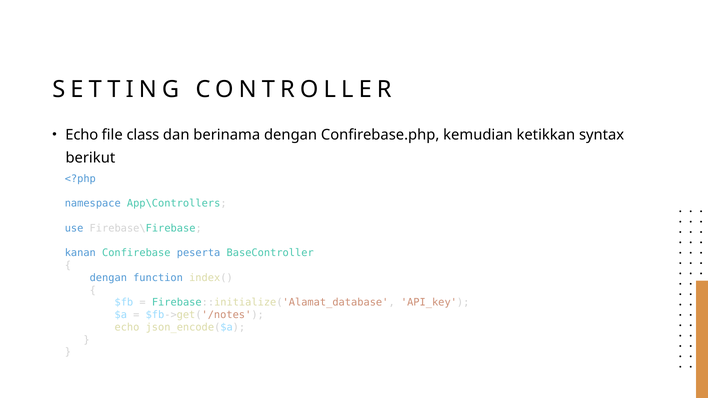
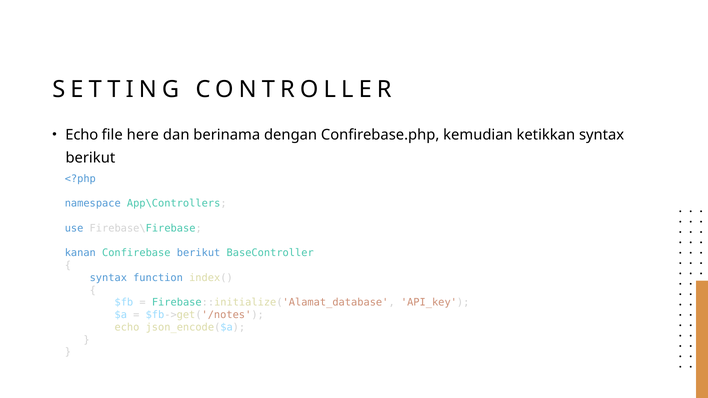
class: class -> here
Confirebase peserta: peserta -> berikut
dengan at (108, 278): dengan -> syntax
